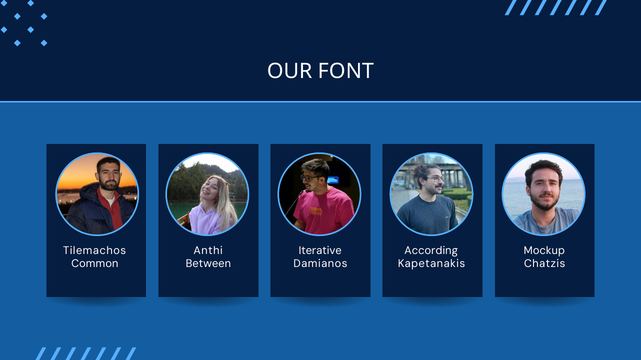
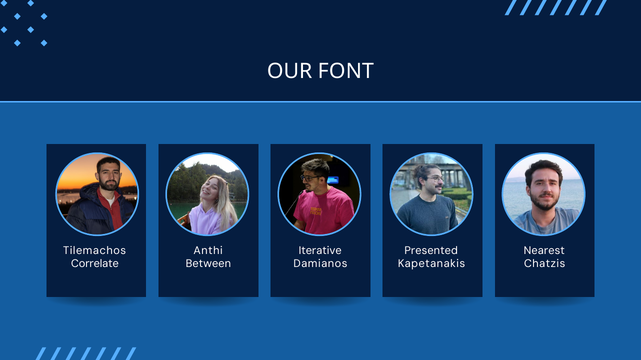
Mockup: Mockup -> Nearest
According: According -> Presented
Common: Common -> Correlate
